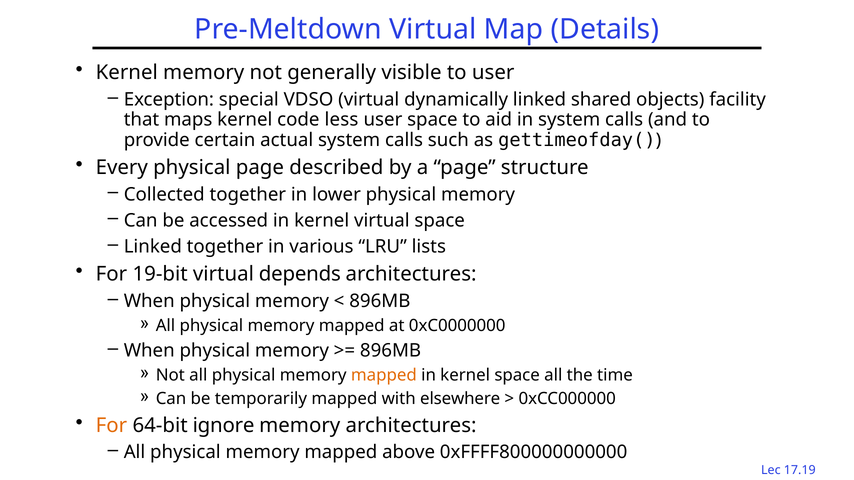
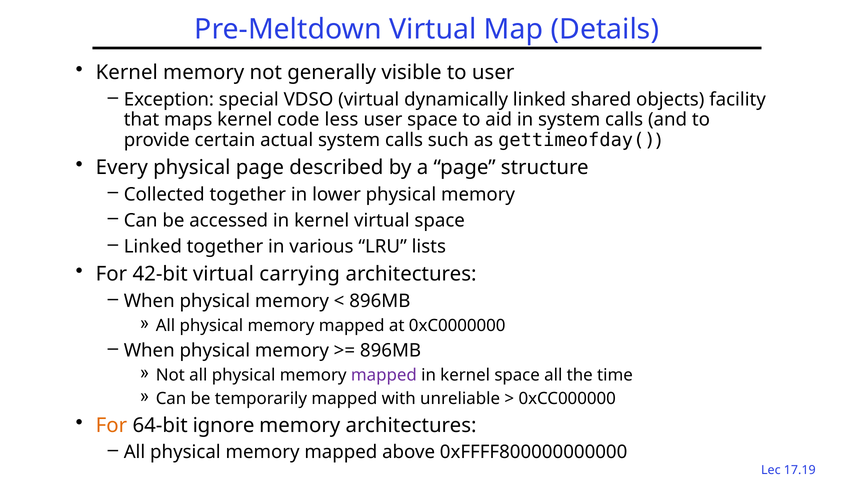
19-bit: 19-bit -> 42-bit
depends: depends -> carrying
mapped at (384, 375) colour: orange -> purple
elsewhere: elsewhere -> unreliable
